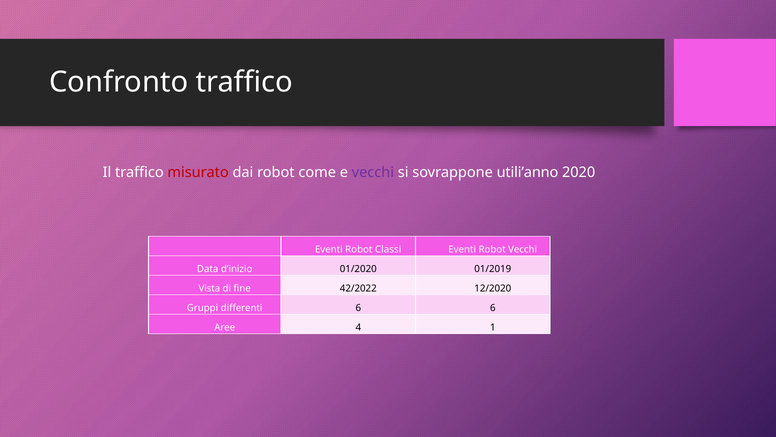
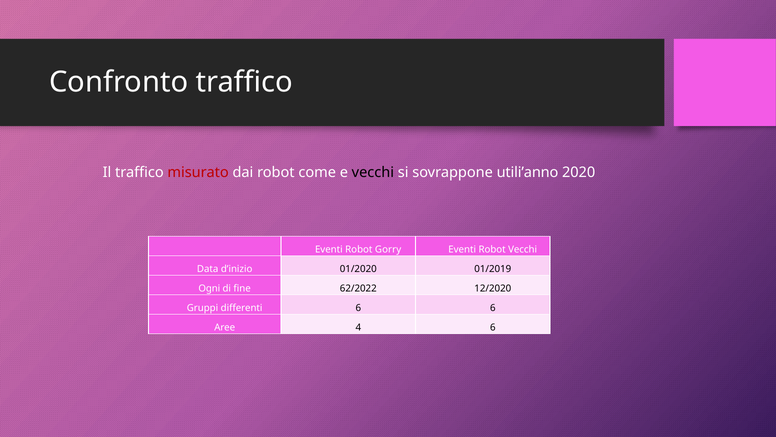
vecchi at (373, 172) colour: purple -> black
Classi: Classi -> Gorry
Vista: Vista -> Ogni
42/2022: 42/2022 -> 62/2022
4 1: 1 -> 6
